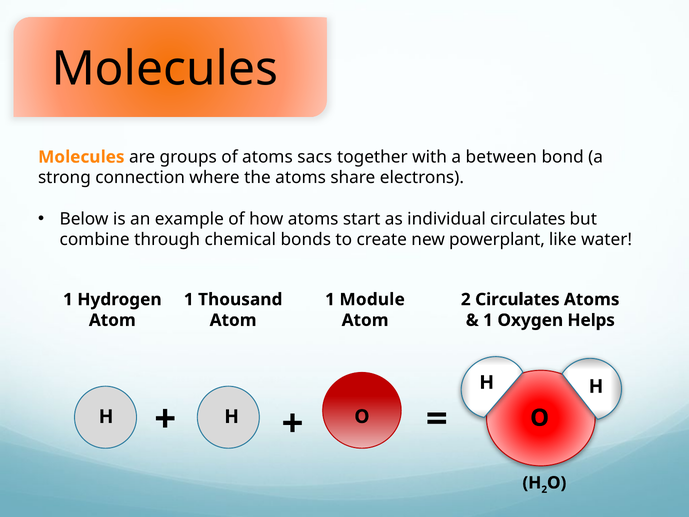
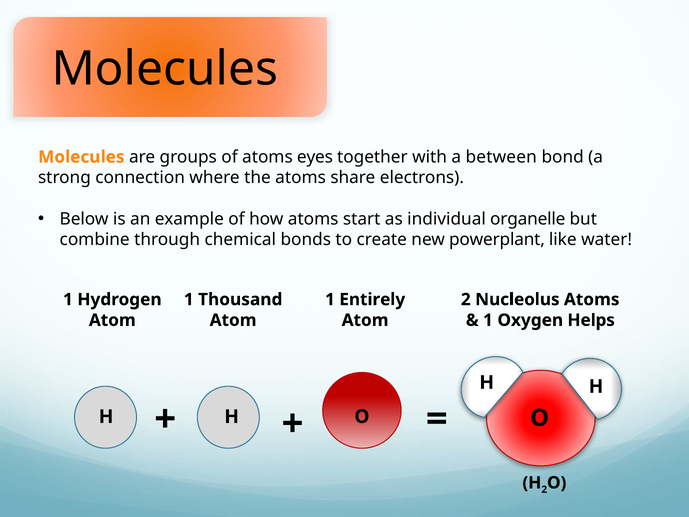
sacs: sacs -> eyes
individual circulates: circulates -> organelle
Module: Module -> Entirely
2 Circulates: Circulates -> Nucleolus
